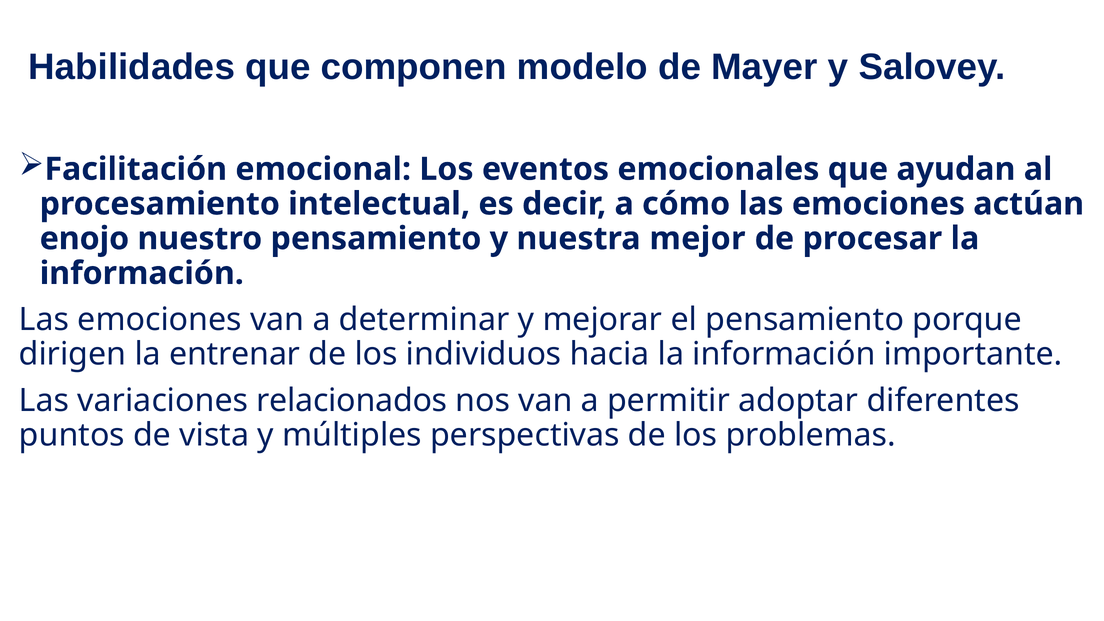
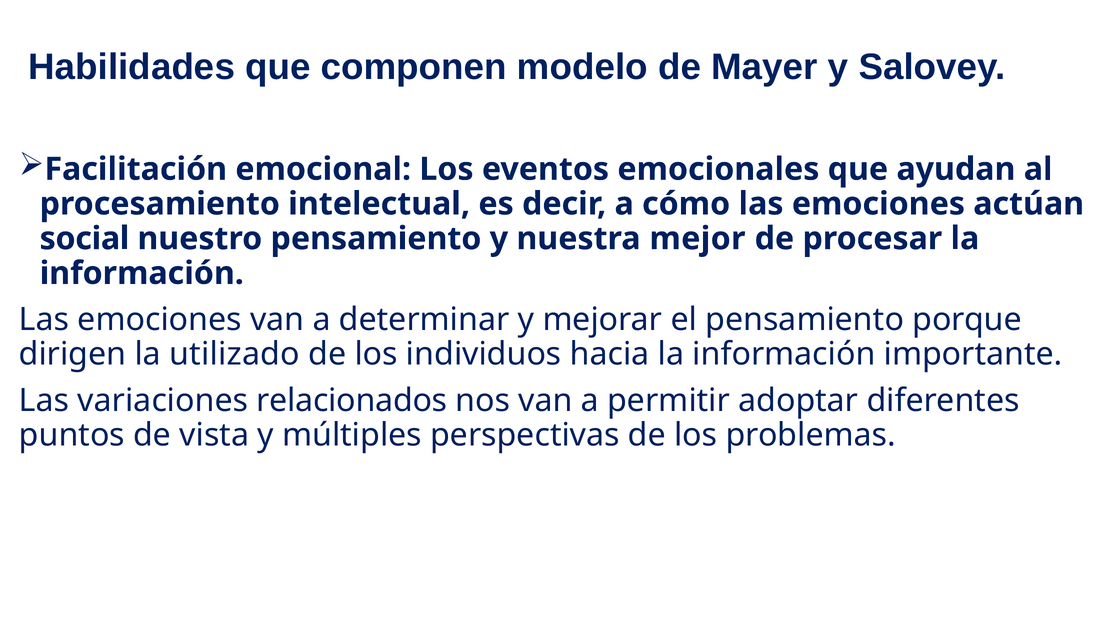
enojo: enojo -> social
entrenar: entrenar -> utilizado
